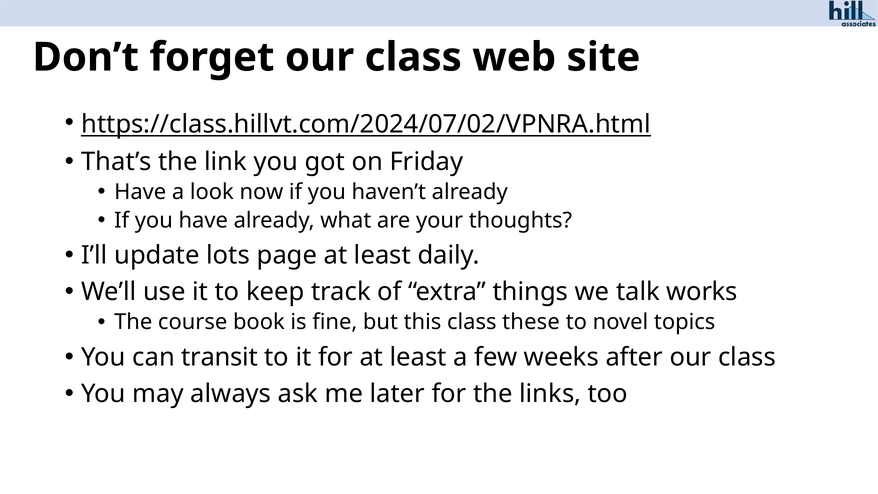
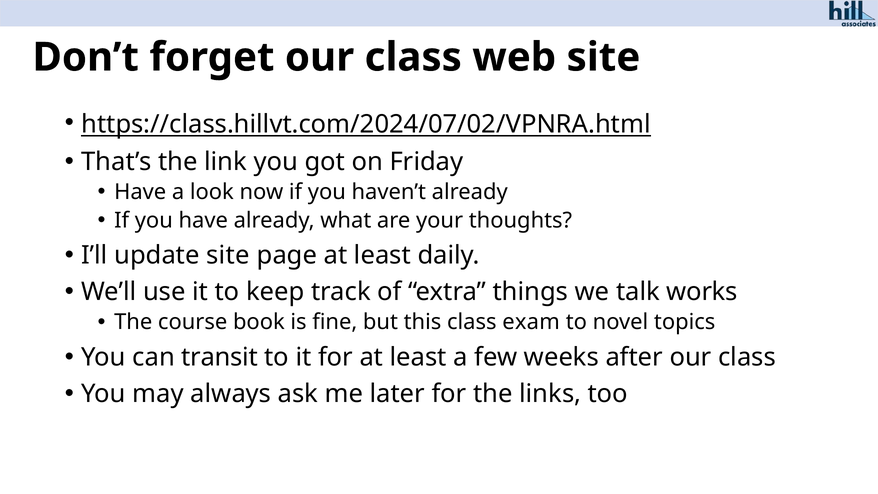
update lots: lots -> site
these: these -> exam
